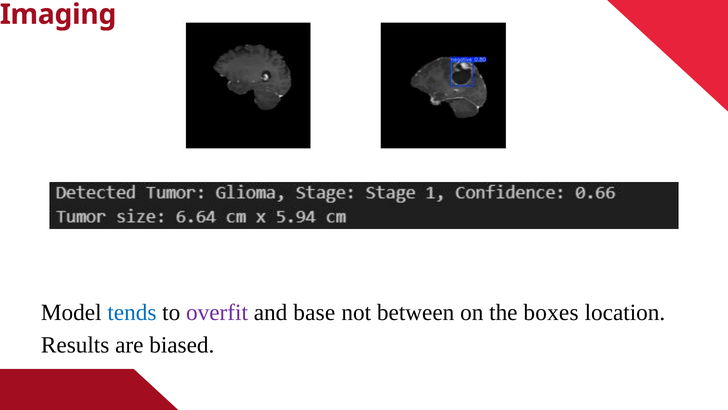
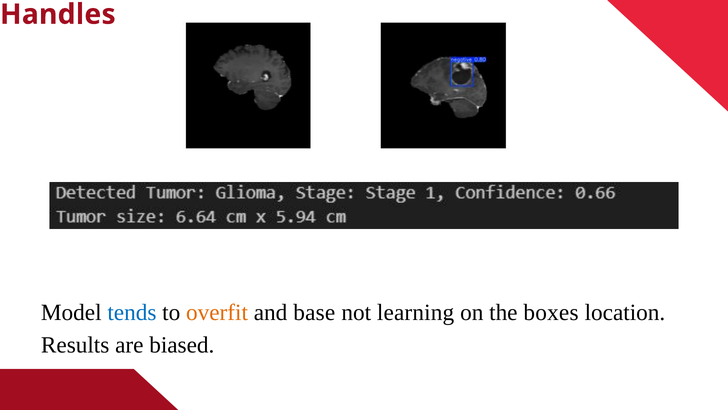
Imaging: Imaging -> Handles
overfit colour: purple -> orange
between: between -> learning
